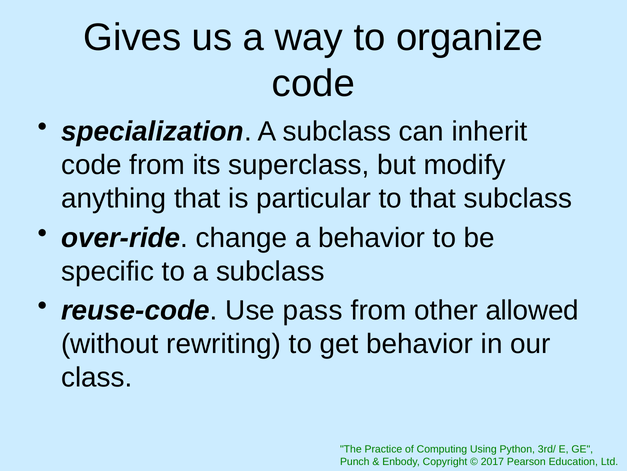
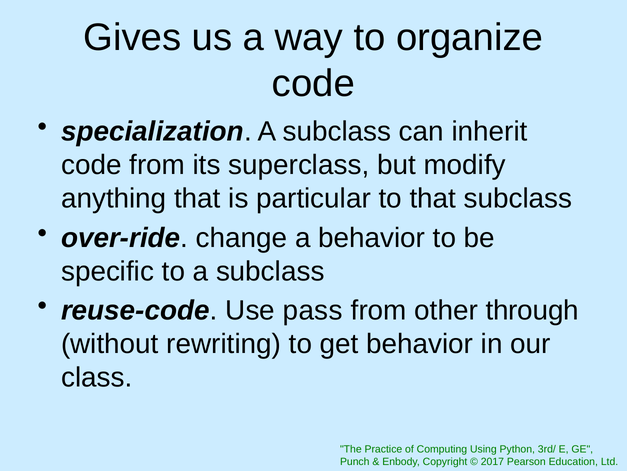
allowed: allowed -> through
